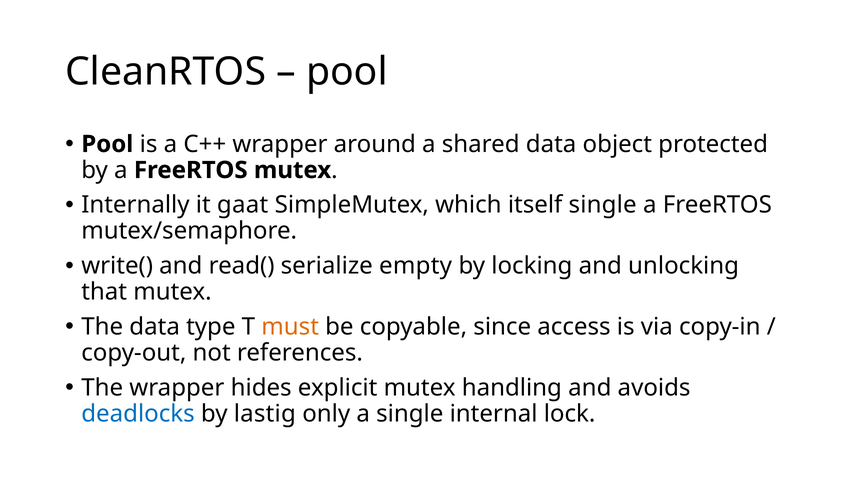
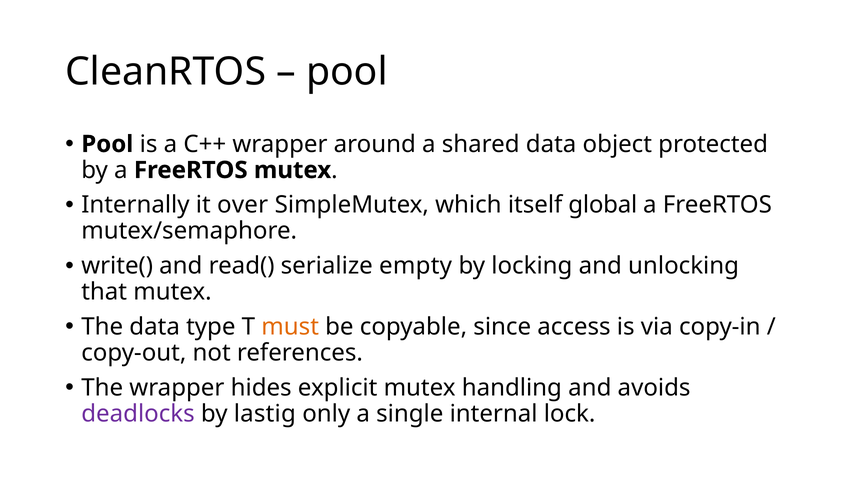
gaat: gaat -> over
itself single: single -> global
deadlocks colour: blue -> purple
